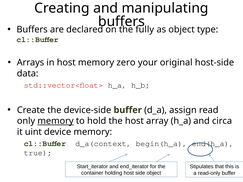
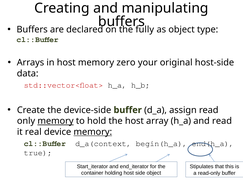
and circa: circa -> read
uint: uint -> real
memory at (93, 132) underline: none -> present
